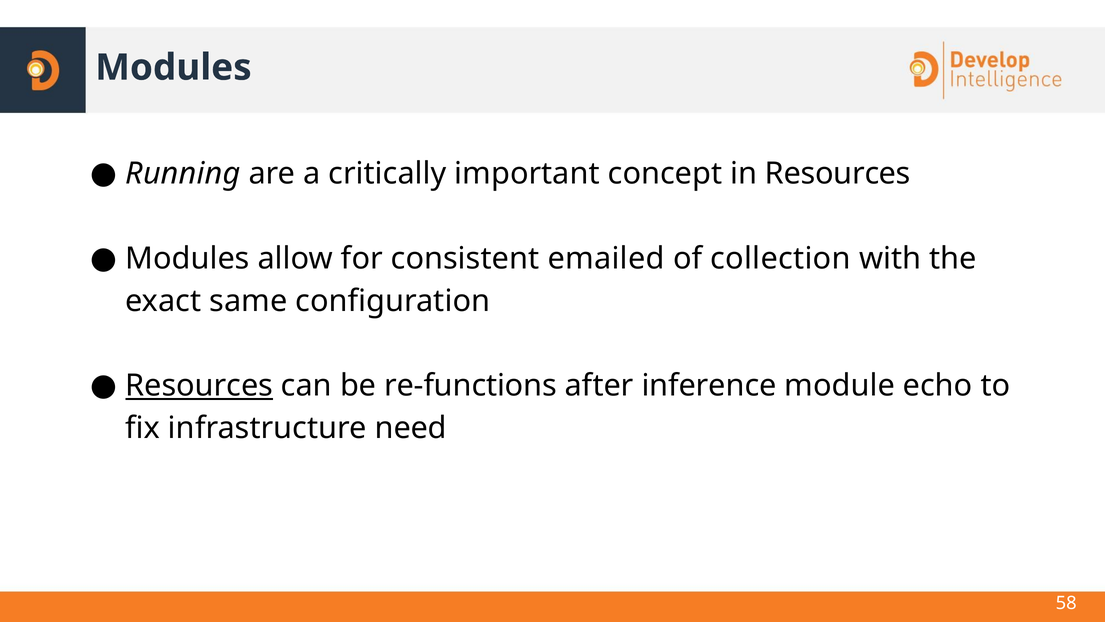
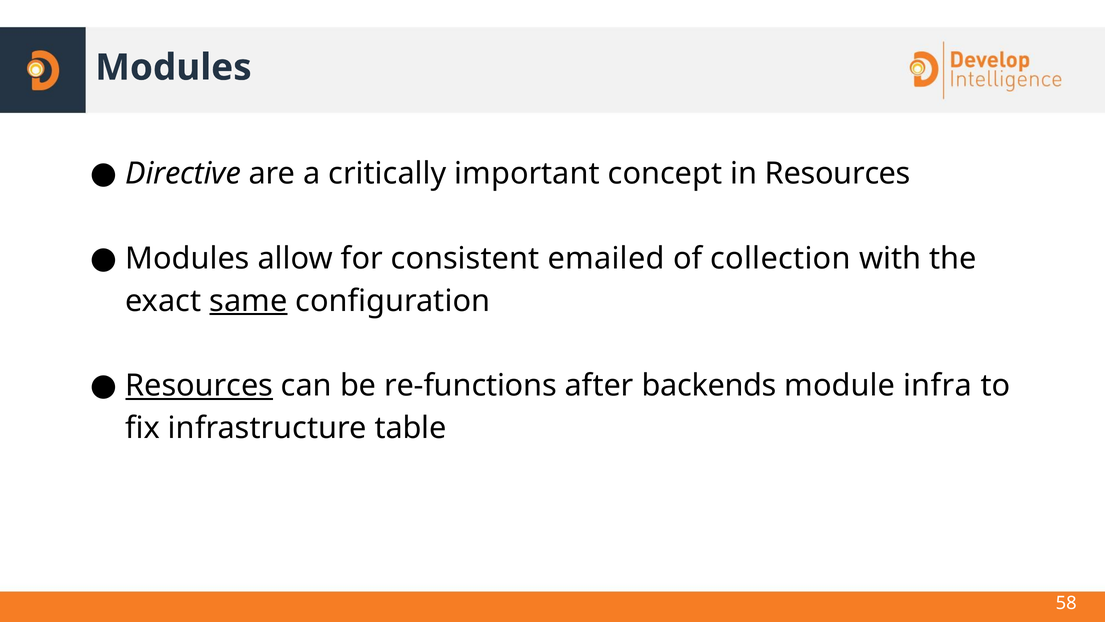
Running: Running -> Directive
same underline: none -> present
inference: inference -> backends
echo: echo -> infra
need: need -> table
